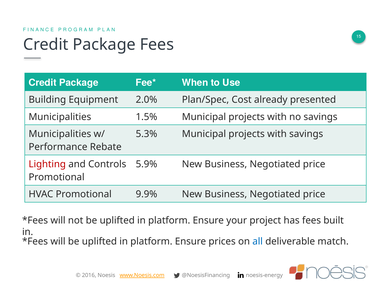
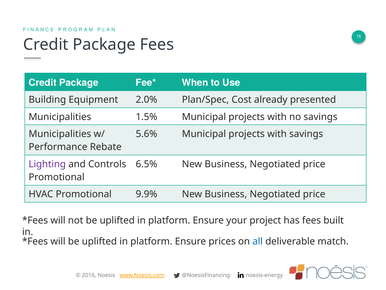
5.3%: 5.3% -> 5.6%
Lighting colour: red -> purple
5.9%: 5.9% -> 6.5%
